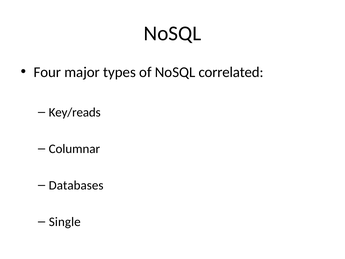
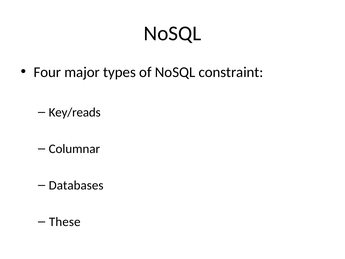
correlated: correlated -> constraint
Single: Single -> These
